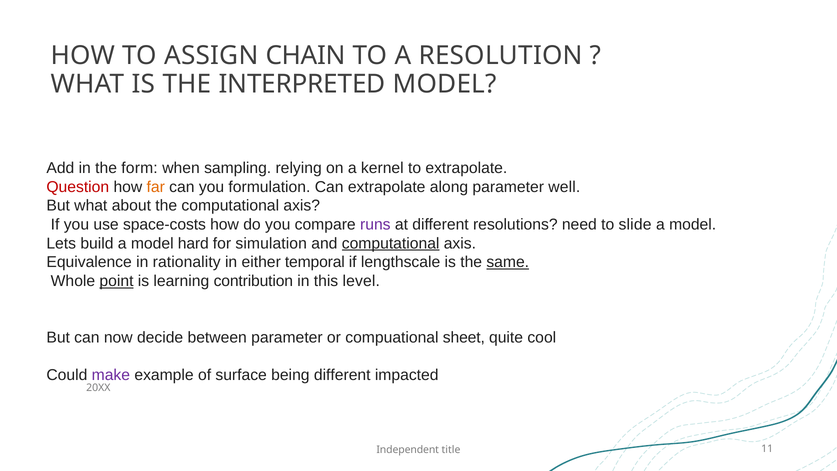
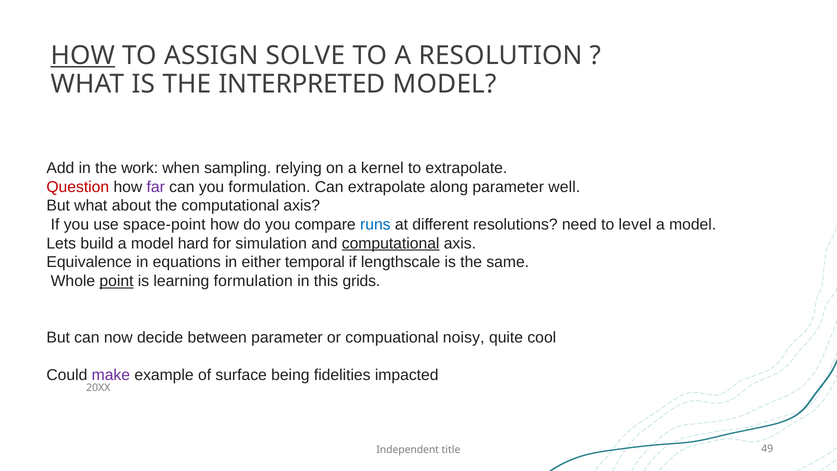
HOW at (83, 56) underline: none -> present
CHAIN: CHAIN -> SOLVE
form: form -> work
far colour: orange -> purple
space-costs: space-costs -> space-point
runs colour: purple -> blue
slide: slide -> level
rationality: rationality -> equations
same underline: present -> none
learning contribution: contribution -> formulation
level: level -> grids
sheet: sheet -> noisy
being different: different -> fidelities
11: 11 -> 49
